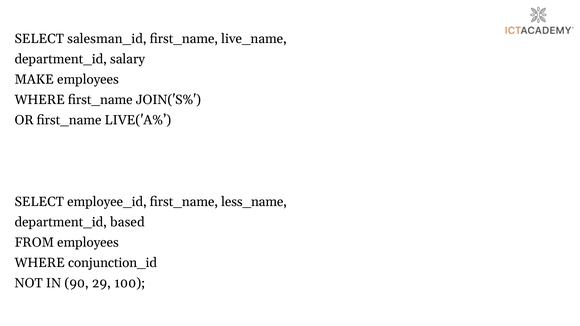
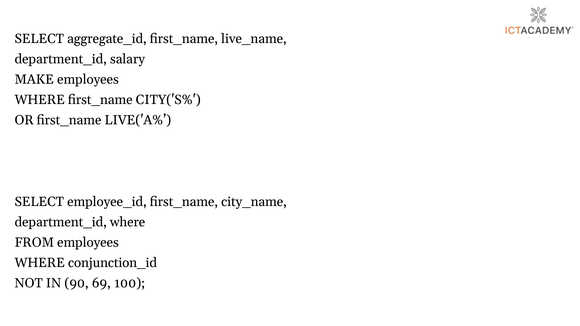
salesman_id: salesman_id -> aggregate_id
JOIN('S%: JOIN('S% -> CITY('S%
less_name: less_name -> city_name
department_id based: based -> where
29: 29 -> 69
